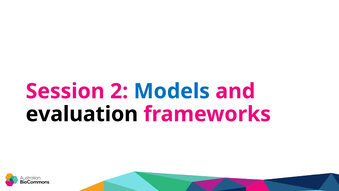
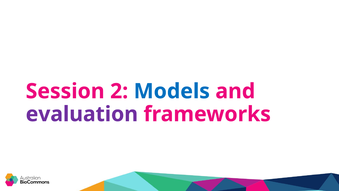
evaluation colour: black -> purple
